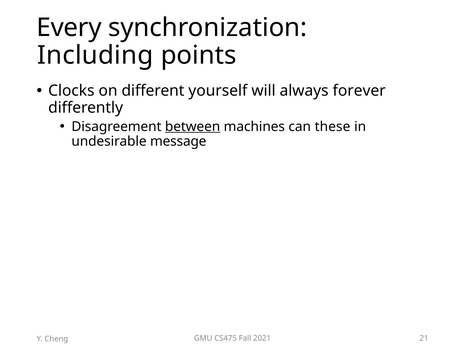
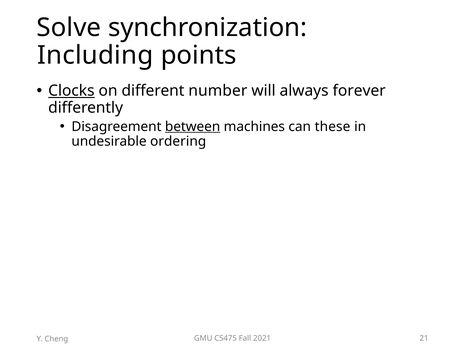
Every: Every -> Solve
Clocks underline: none -> present
yourself: yourself -> number
message: message -> ordering
